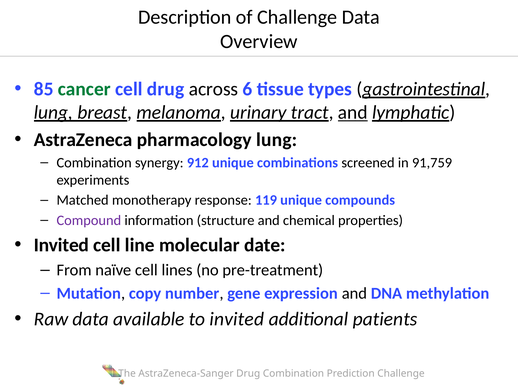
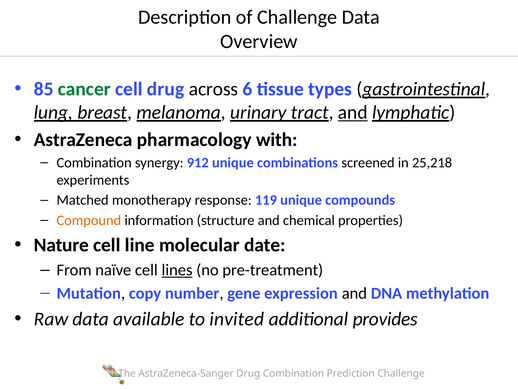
pharmacology lung: lung -> with
91,759: 91,759 -> 25,218
Compound colour: purple -> orange
Invited at (61, 245): Invited -> Nature
lines underline: none -> present
patients: patients -> provides
